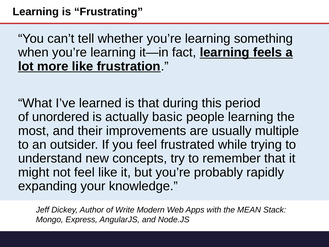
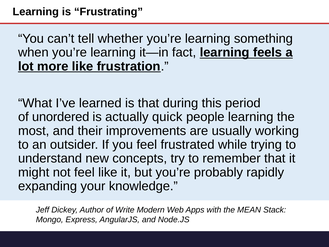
basic: basic -> quick
multiple: multiple -> working
